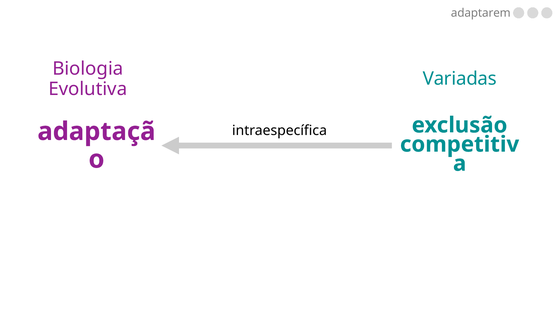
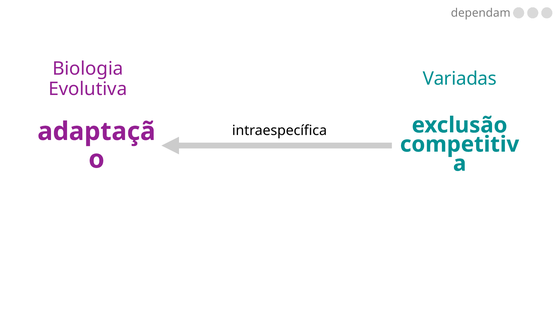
adaptarem: adaptarem -> dependam
